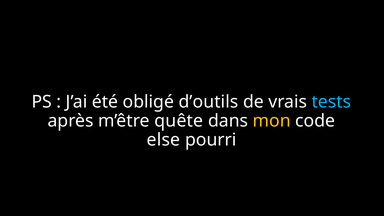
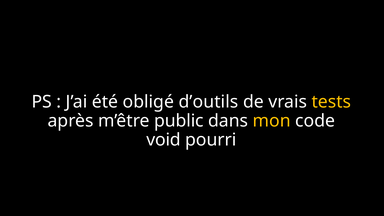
tests colour: light blue -> yellow
quête: quête -> public
else: else -> void
